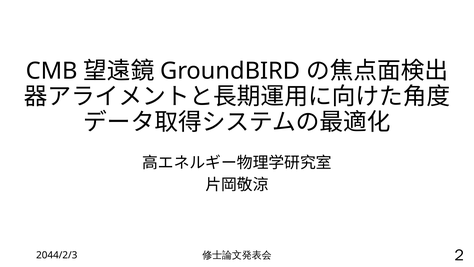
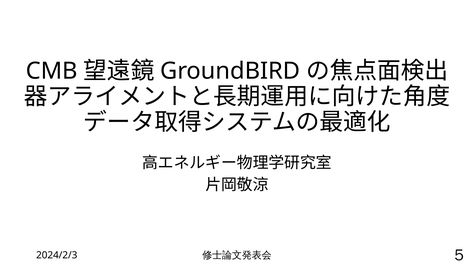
2044/2/3: 2044/2/3 -> 2024/2/3
2: 2 -> 5
